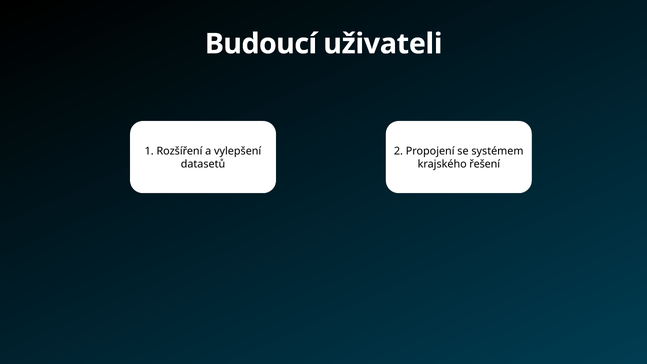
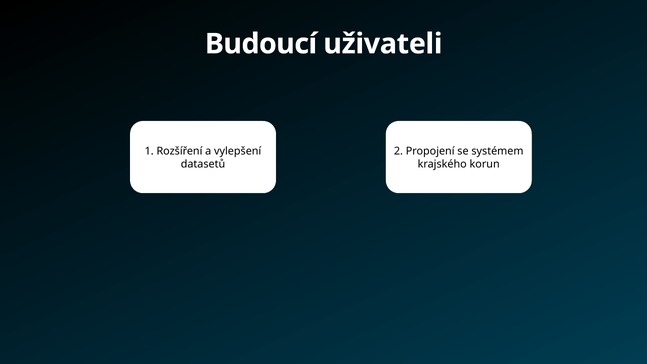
řešení: řešení -> korun
